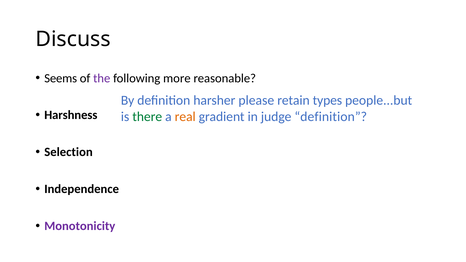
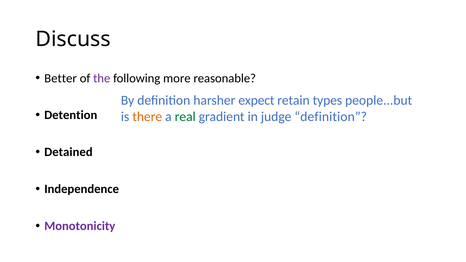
Seems: Seems -> Better
please: please -> expect
Harshness: Harshness -> Detention
there colour: green -> orange
real colour: orange -> green
Selection: Selection -> Detained
